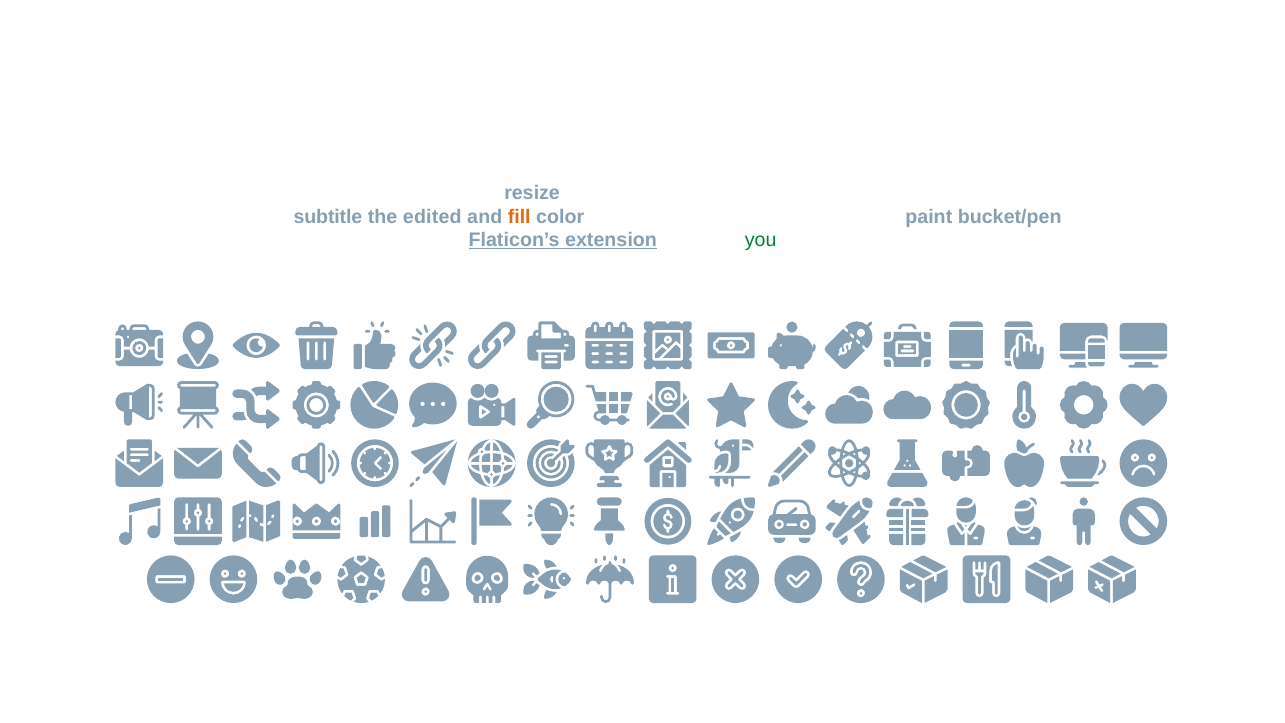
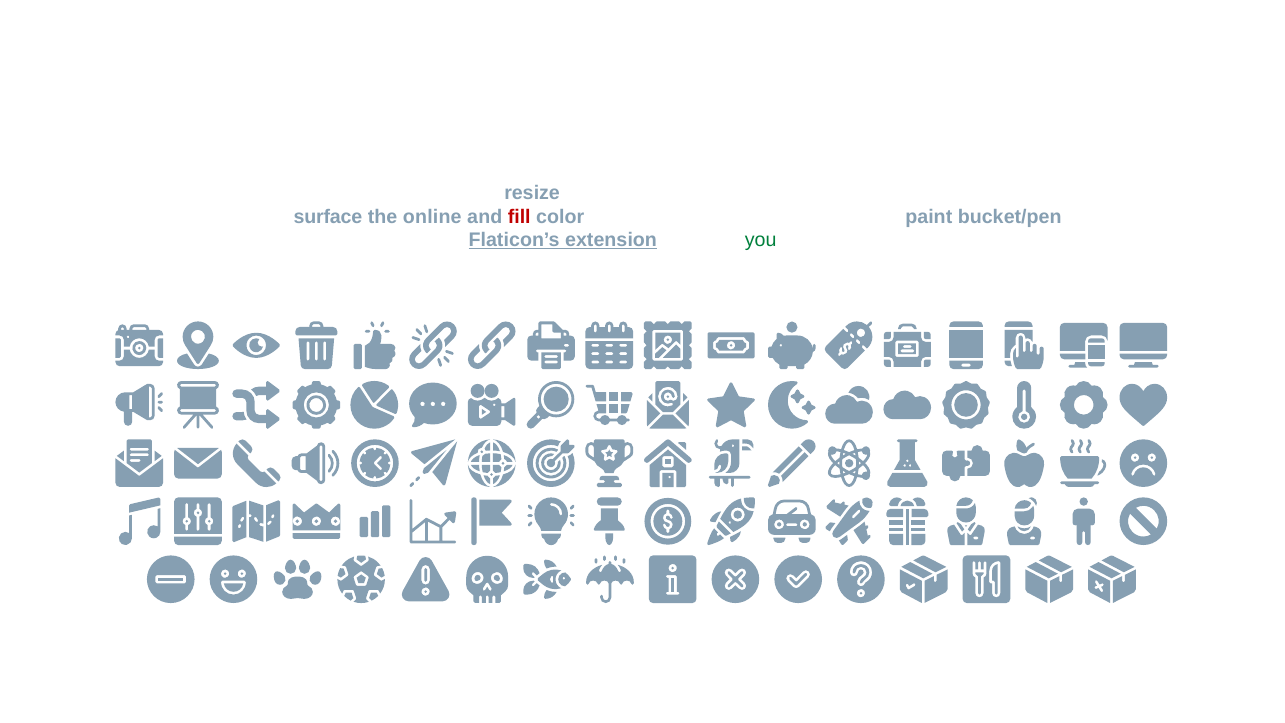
subtitle: subtitle -> surface
edited: edited -> online
fill colour: orange -> red
